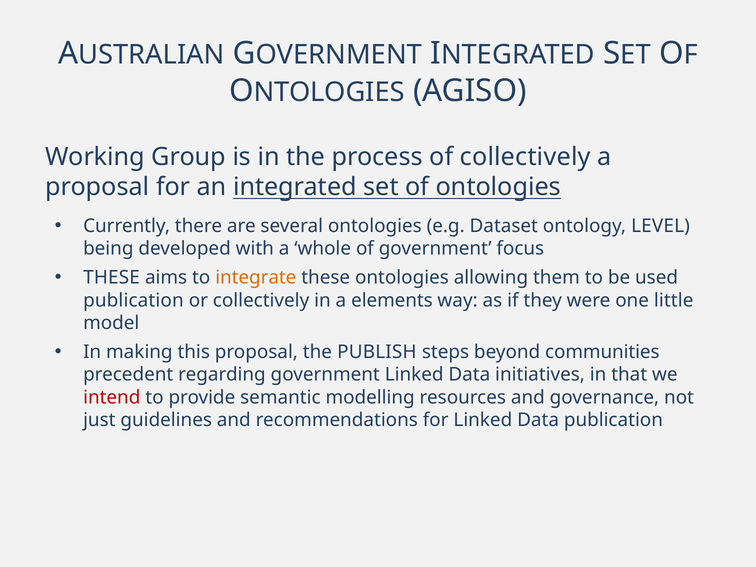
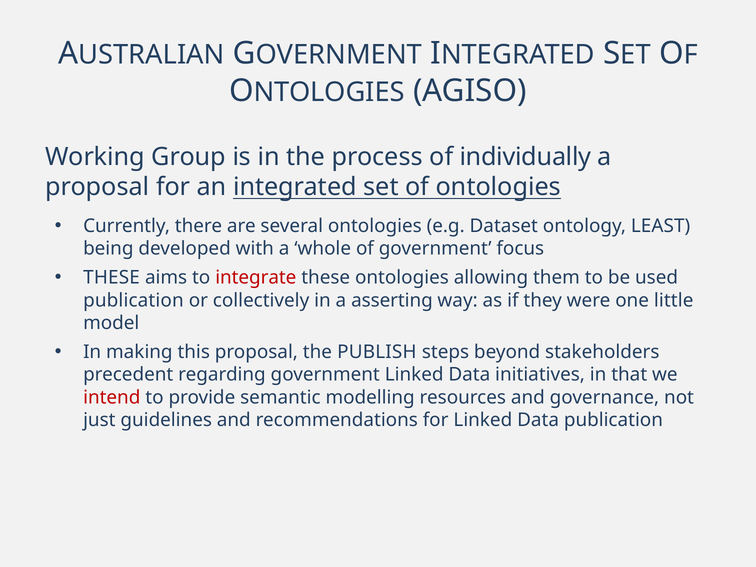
of collectively: collectively -> individually
LEVEL: LEVEL -> LEAST
integrate colour: orange -> red
elements: elements -> asserting
communities: communities -> stakeholders
